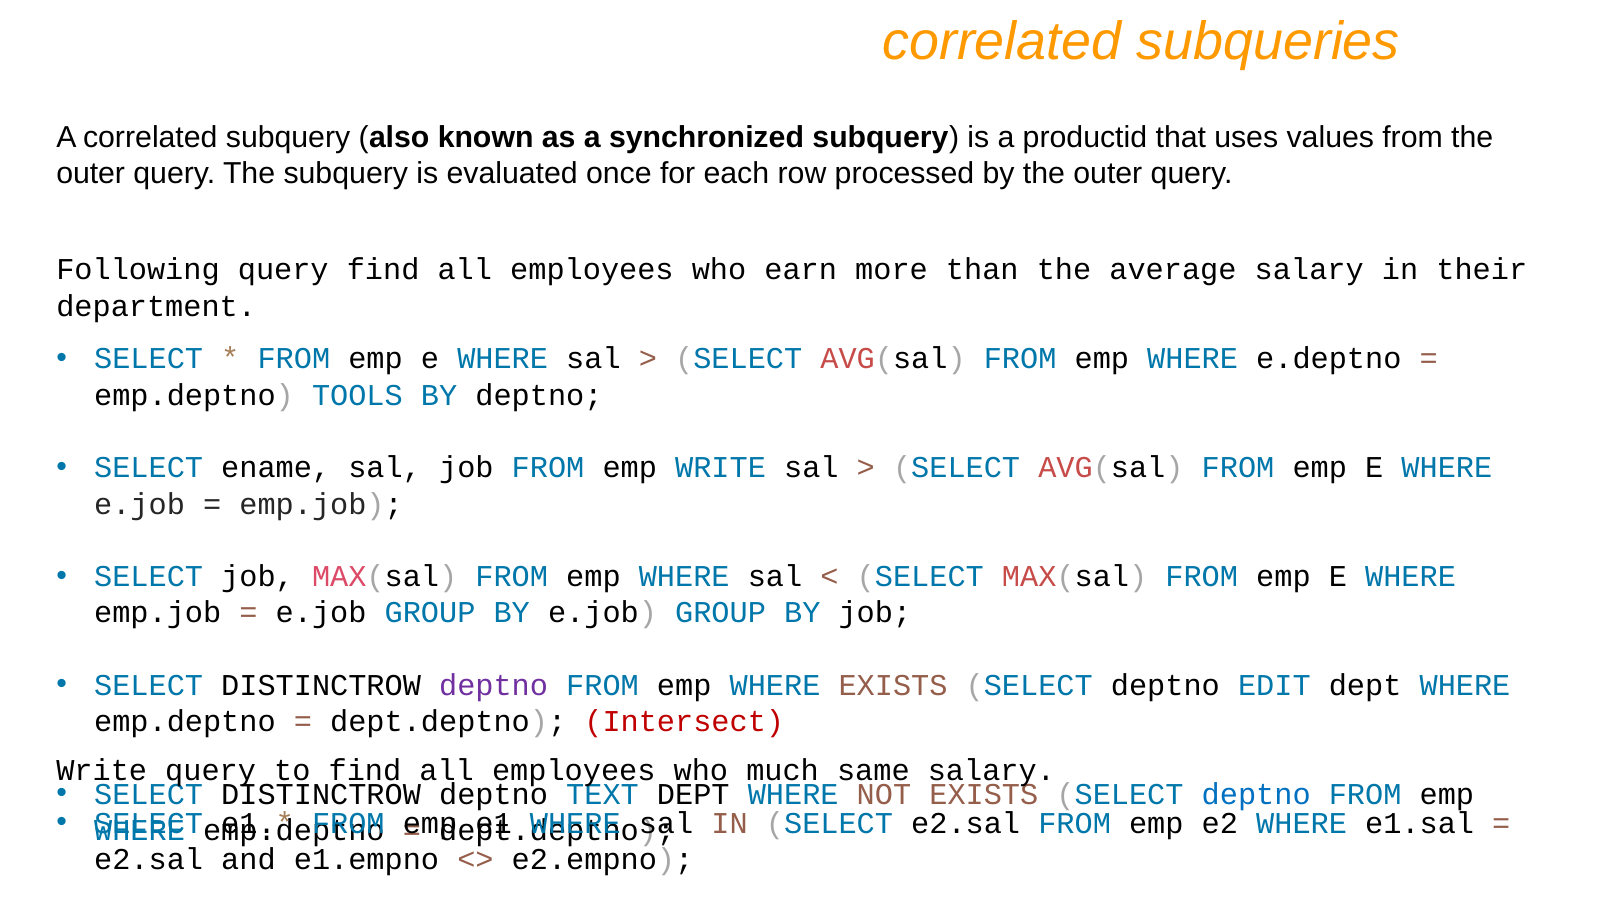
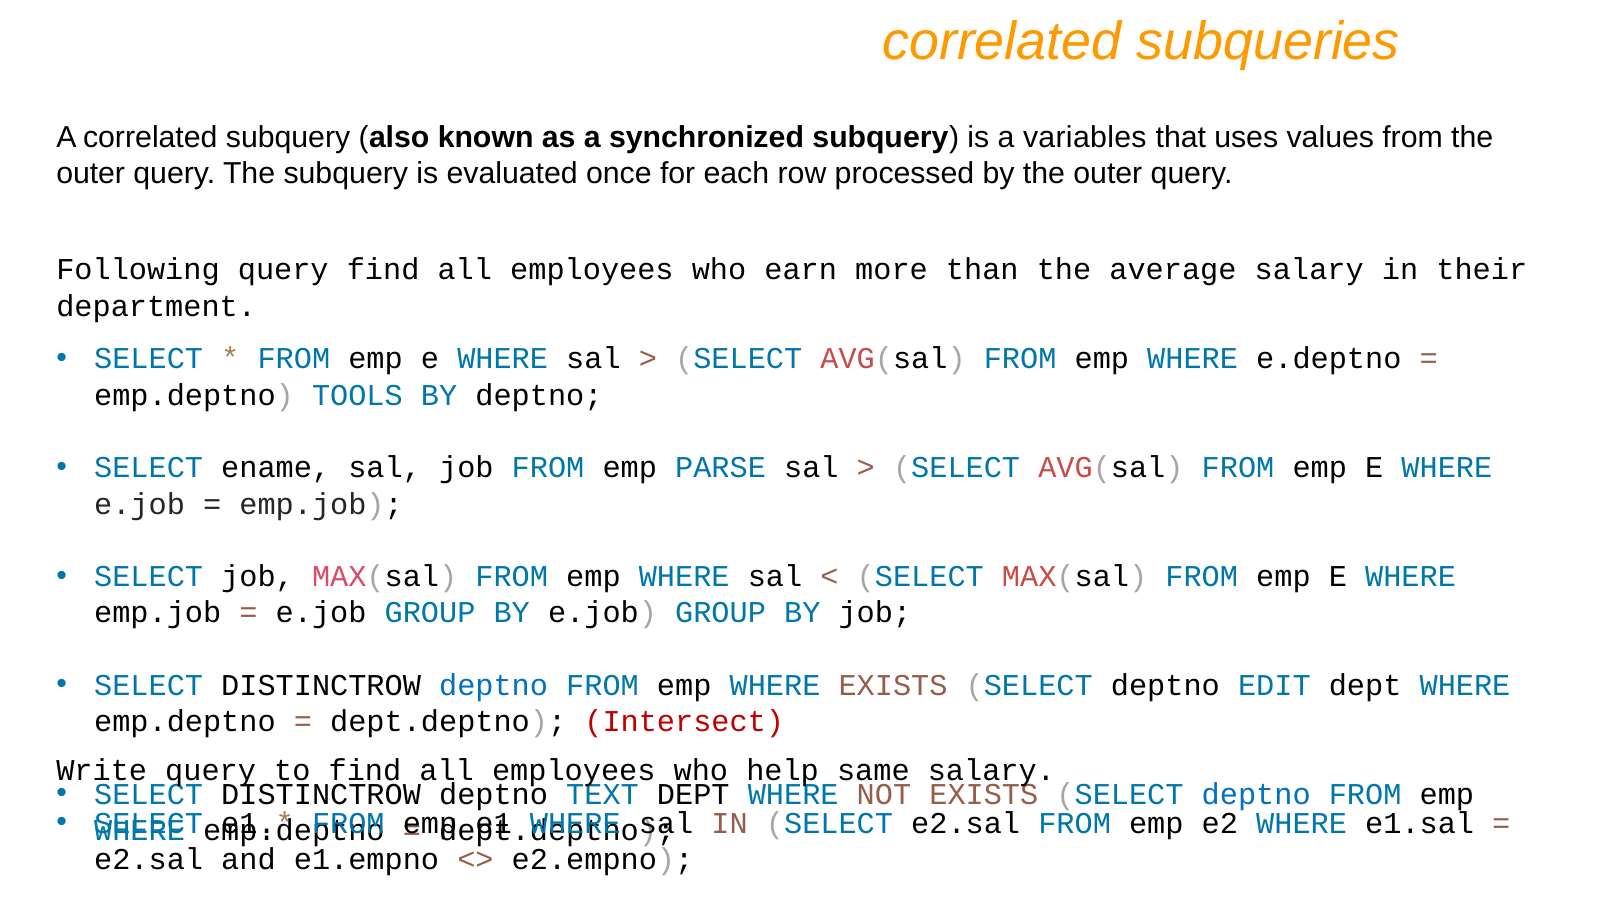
productid: productid -> variables
emp WRITE: WRITE -> PARSE
deptno at (494, 686) colour: purple -> blue
much: much -> help
